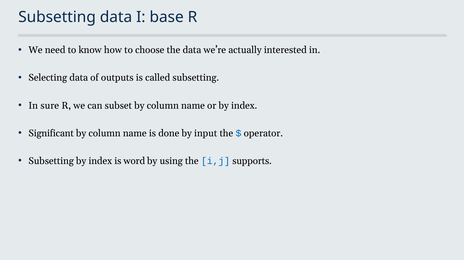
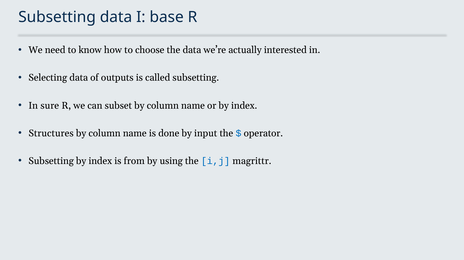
Significant: Significant -> Structures
word: word -> from
supports: supports -> magrittr
